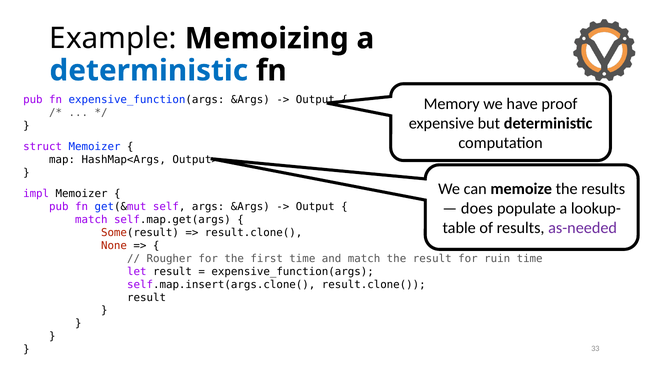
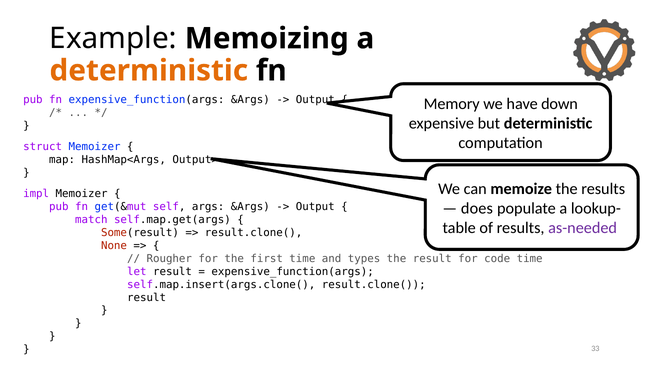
deterministic at (149, 71) colour: blue -> orange
proof: proof -> down
and match: match -> types
ruin: ruin -> code
